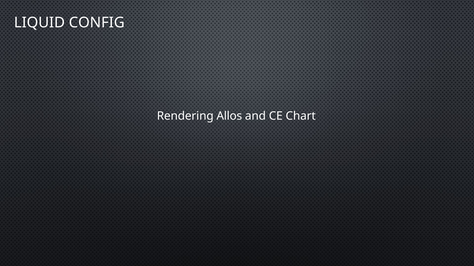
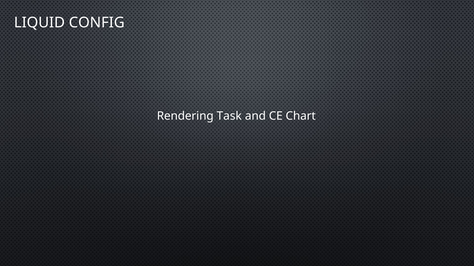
Allos: Allos -> Task
